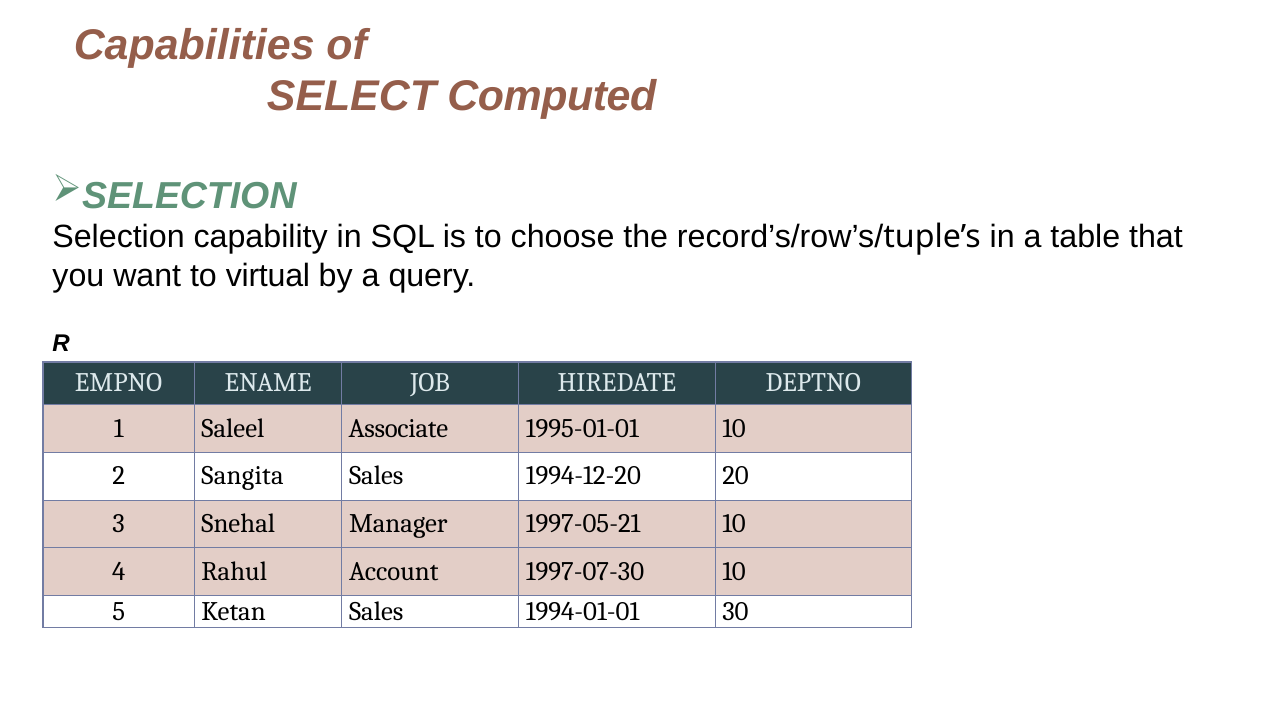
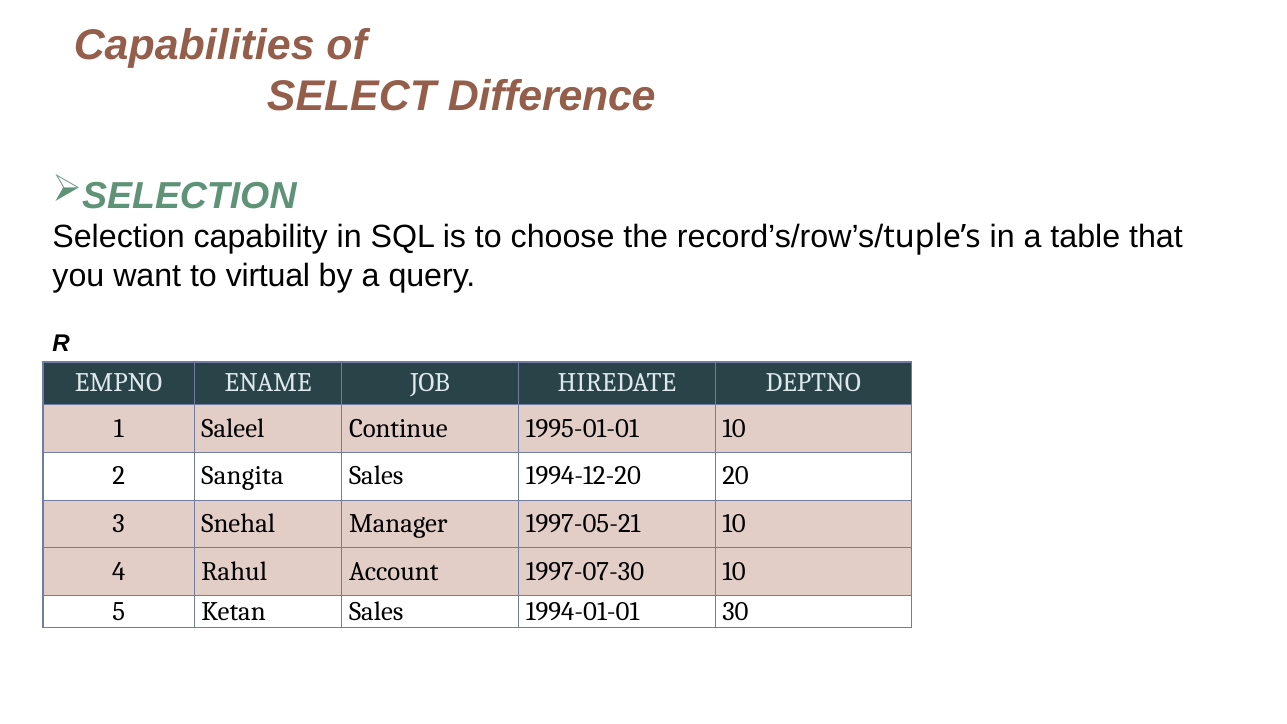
Computed: Computed -> Difference
Associate: Associate -> Continue
